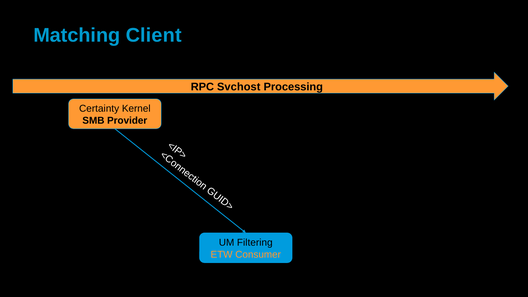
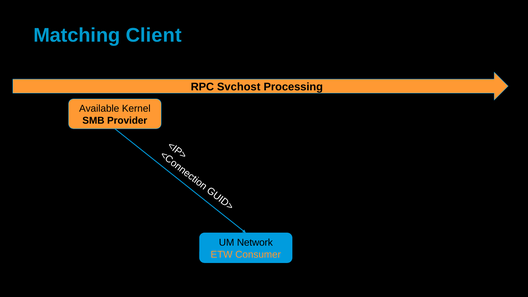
Certainty: Certainty -> Available
Filtering: Filtering -> Network
